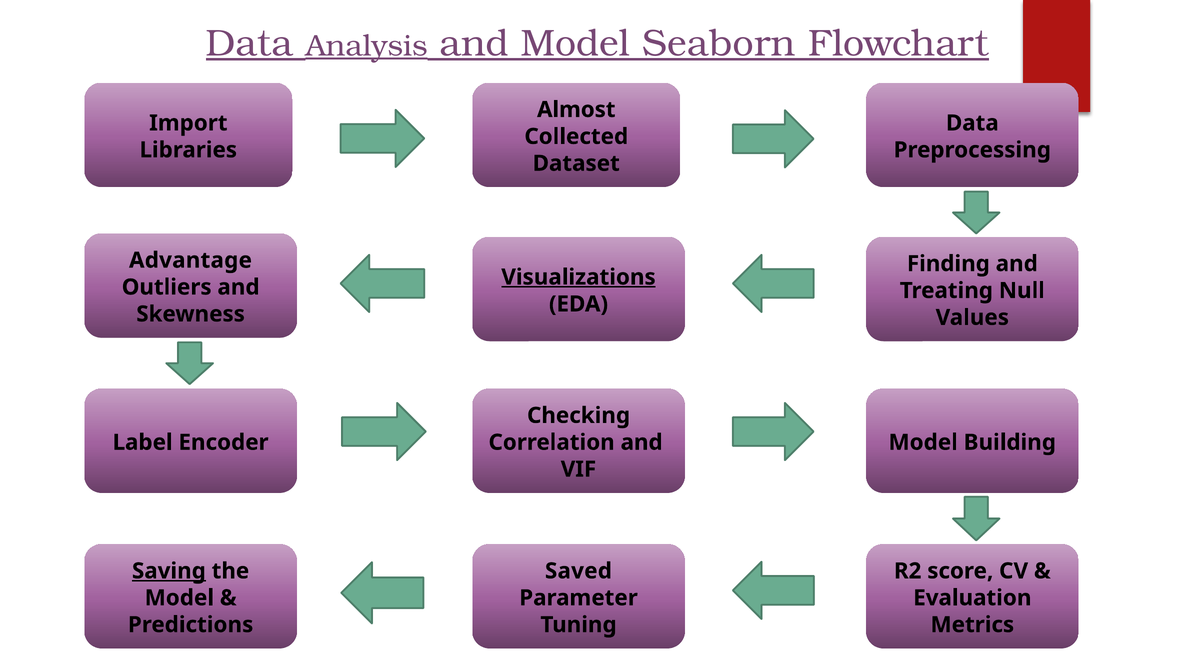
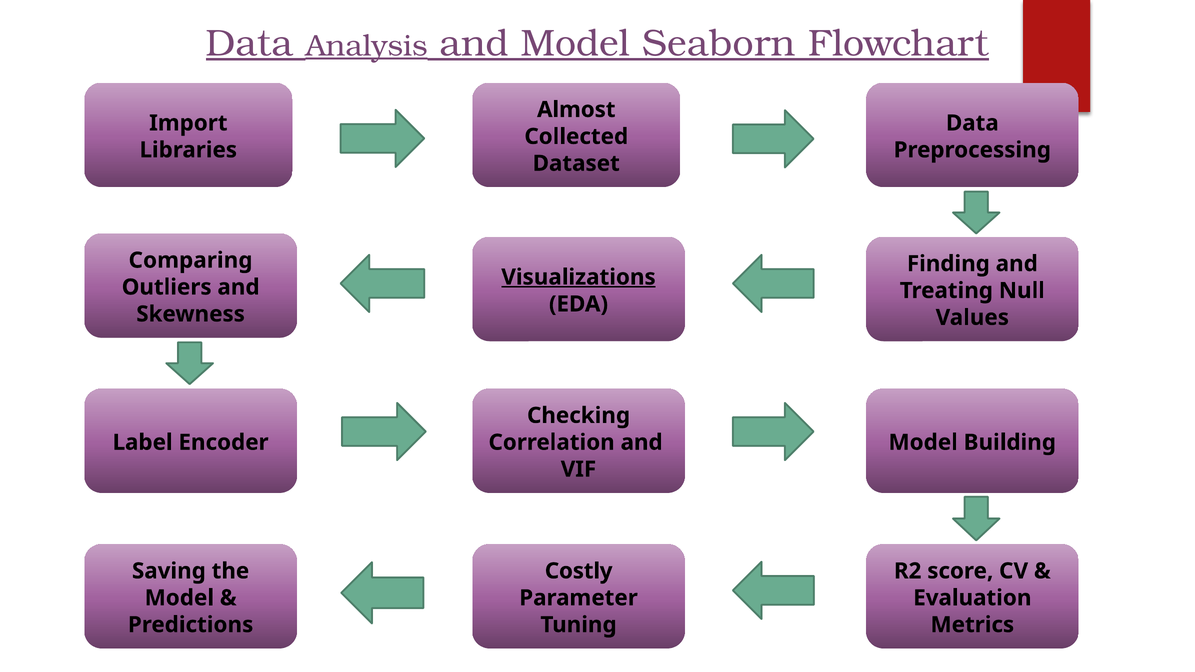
Advantage: Advantage -> Comparing
Saving underline: present -> none
Saved: Saved -> Costly
